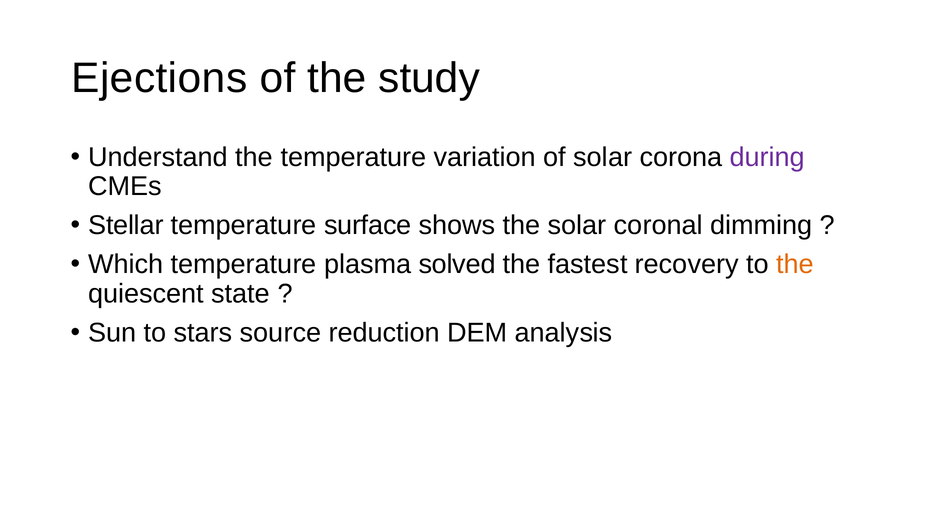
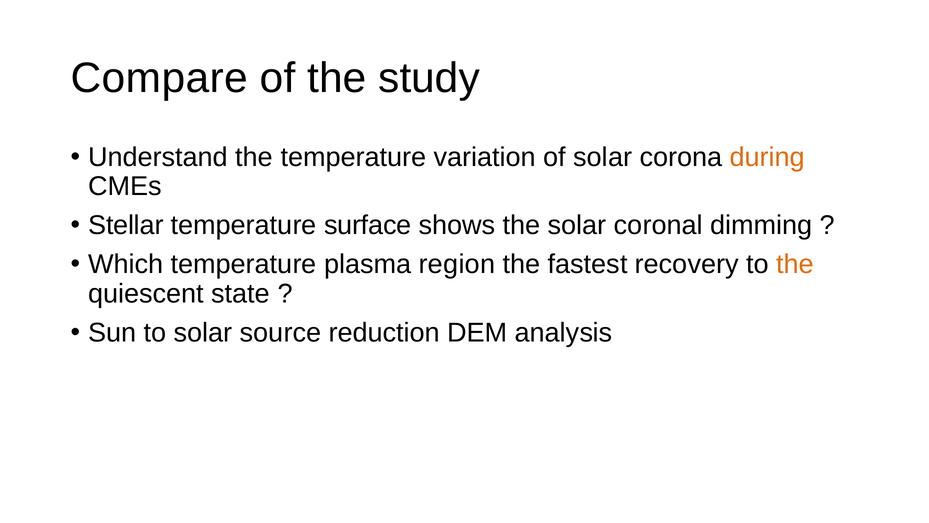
Ejections: Ejections -> Compare
during colour: purple -> orange
solved: solved -> region
to stars: stars -> solar
